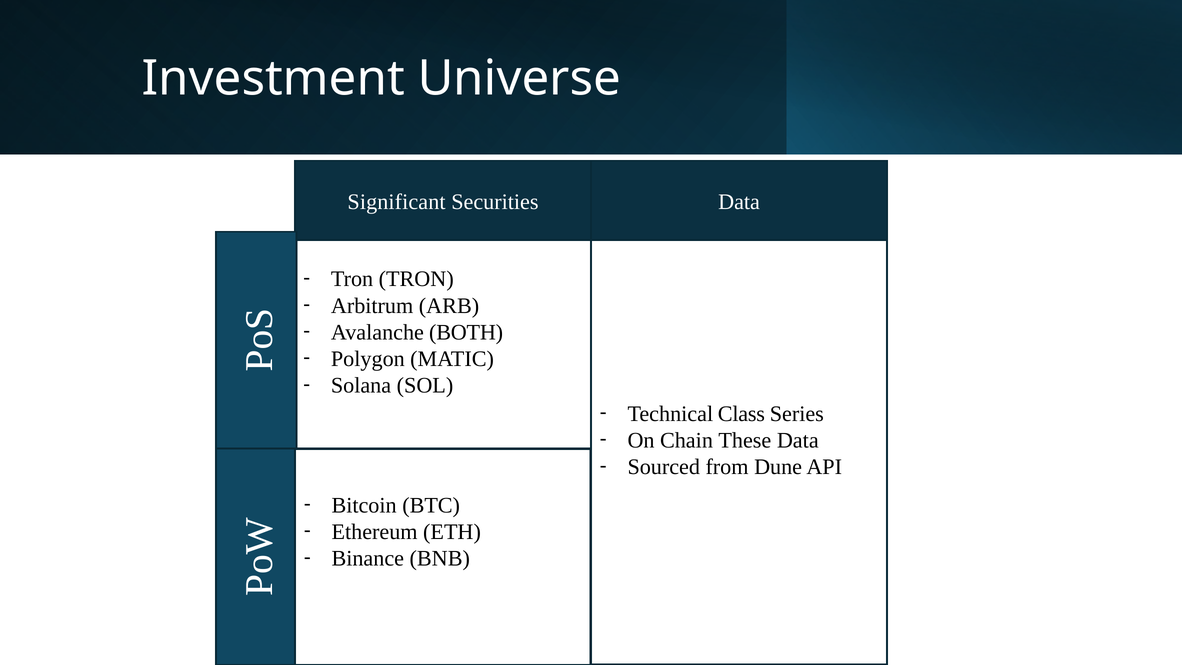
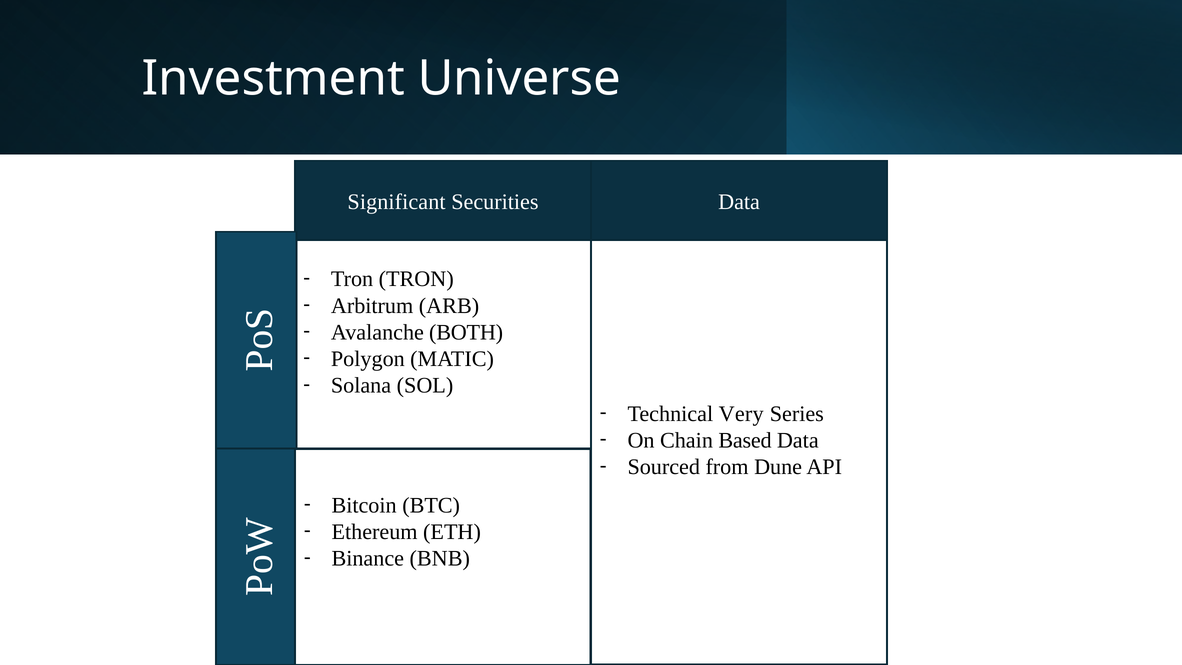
Class: Class -> Very
These: These -> Based
